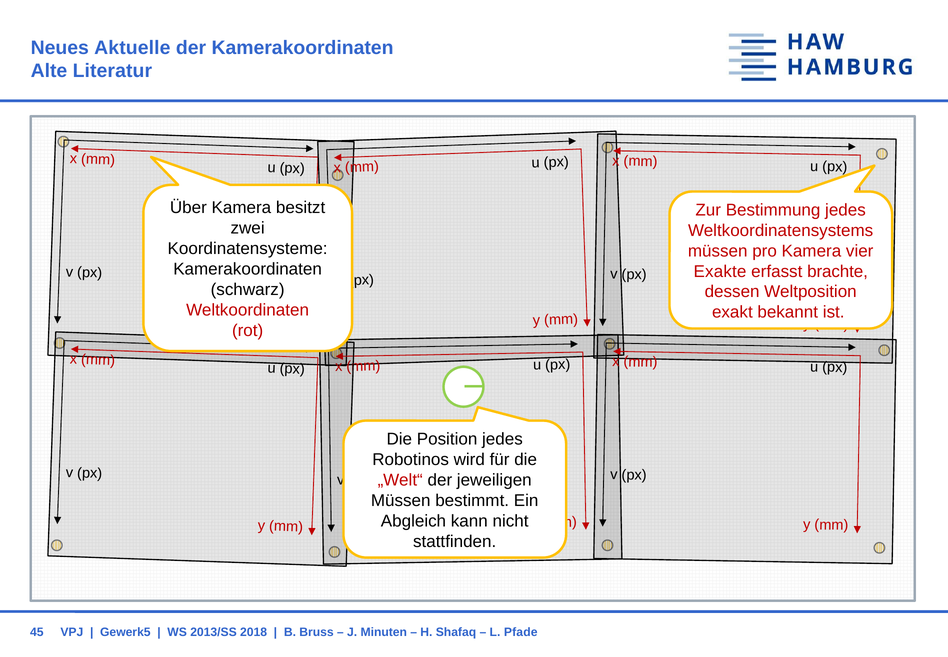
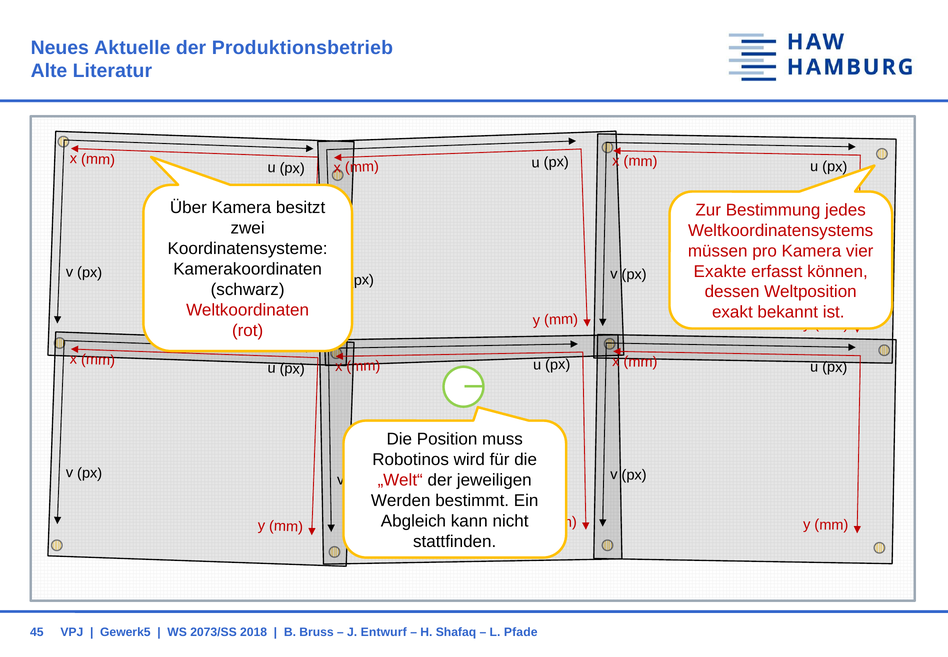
der Kamerakoordinaten: Kamerakoordinaten -> Produktionsbetrieb
brachte: brachte -> können
Position jedes: jedes -> muss
Müssen at (401, 500): Müssen -> Werden
2013/SS: 2013/SS -> 2073/SS
Minuten: Minuten -> Entwurf
